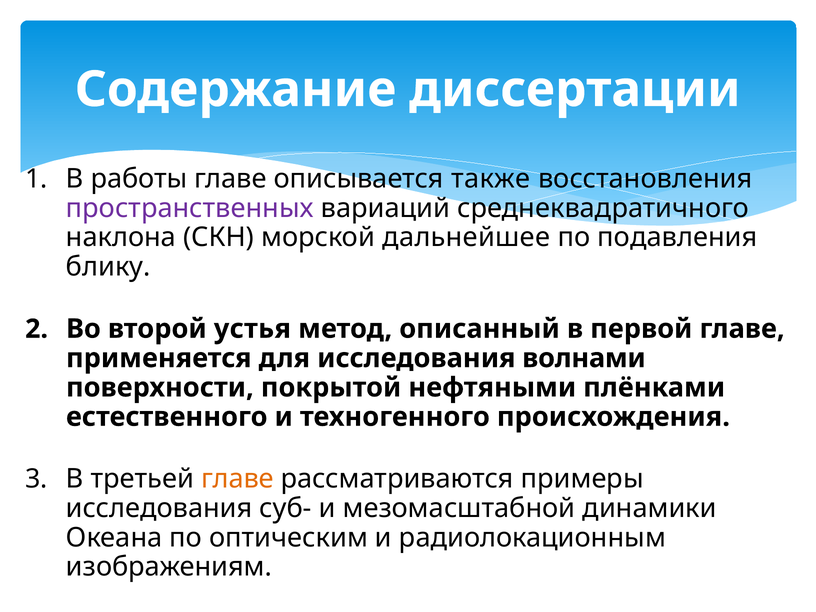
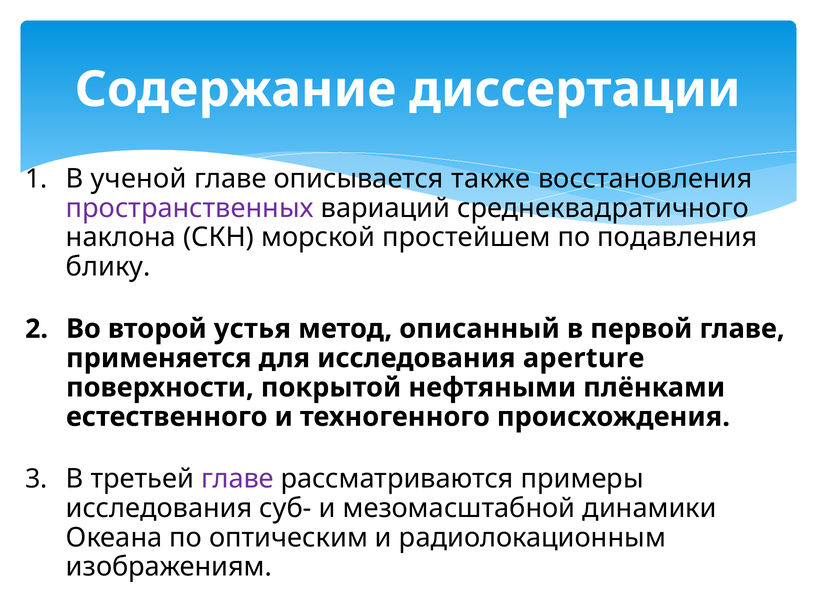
работы: работы -> ученой
дальнейшее: дальнейшее -> простейшем
волнами: волнами -> aperture
главе at (237, 479) colour: orange -> purple
